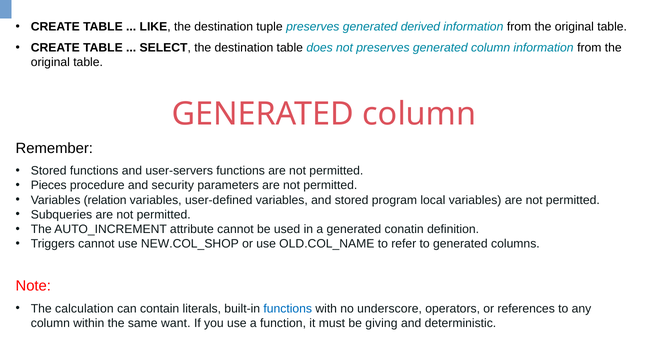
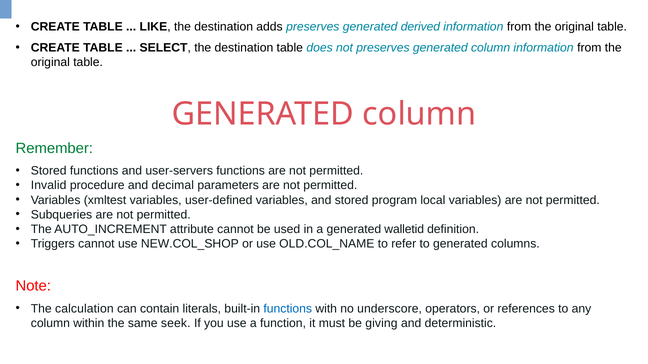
tuple: tuple -> adds
Remember colour: black -> green
Pieces: Pieces -> Invalid
security: security -> decimal
relation: relation -> xmltest
conatin: conatin -> walletid
want: want -> seek
